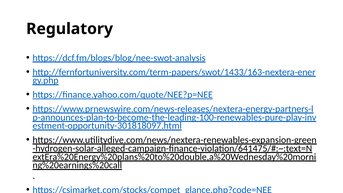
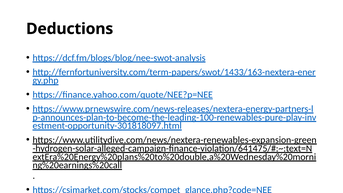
Regulatory: Regulatory -> Deductions
